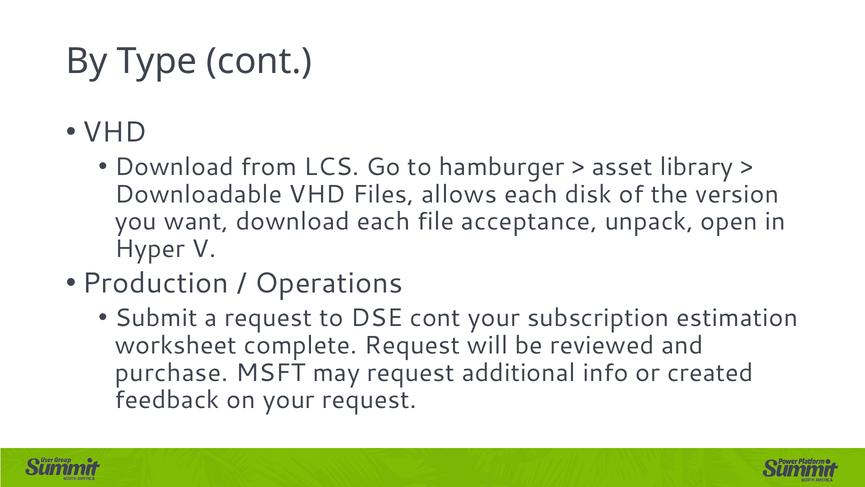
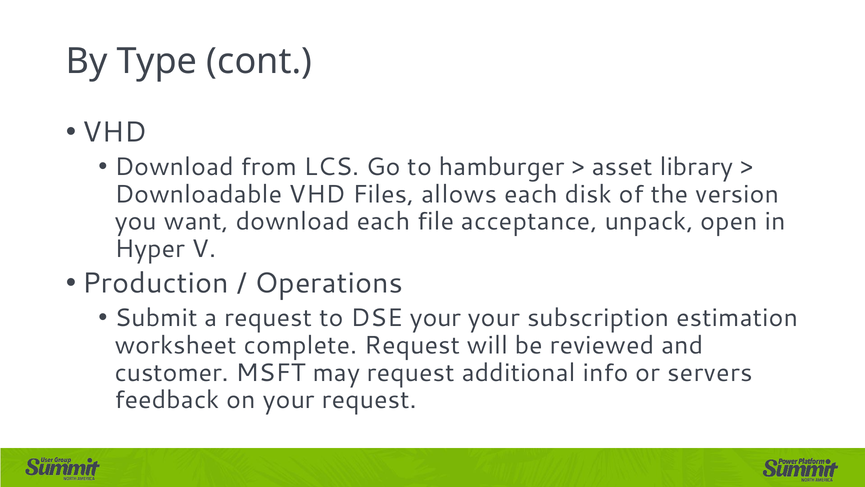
DSE cont: cont -> your
purchase: purchase -> customer
created: created -> servers
